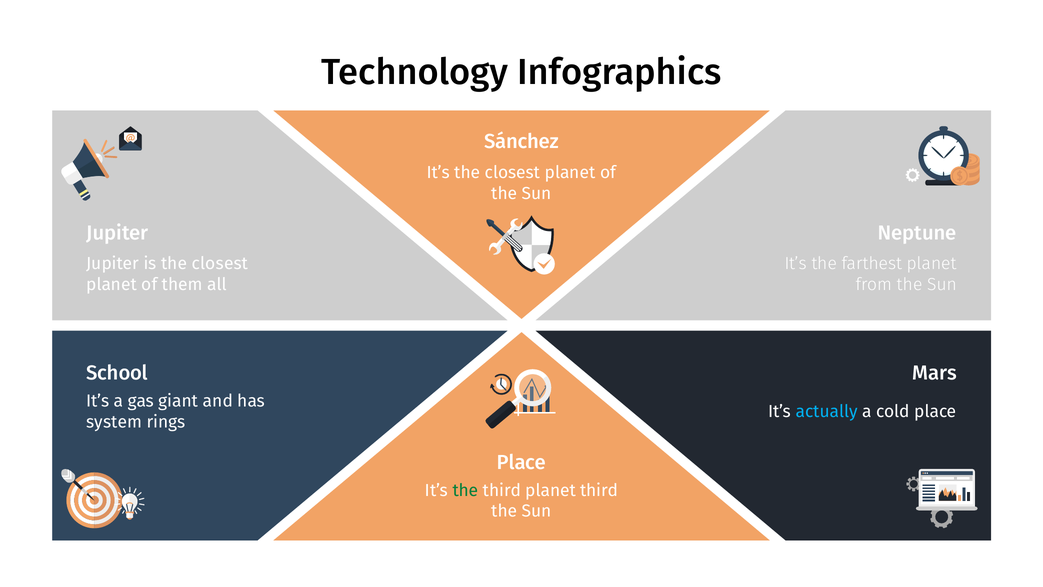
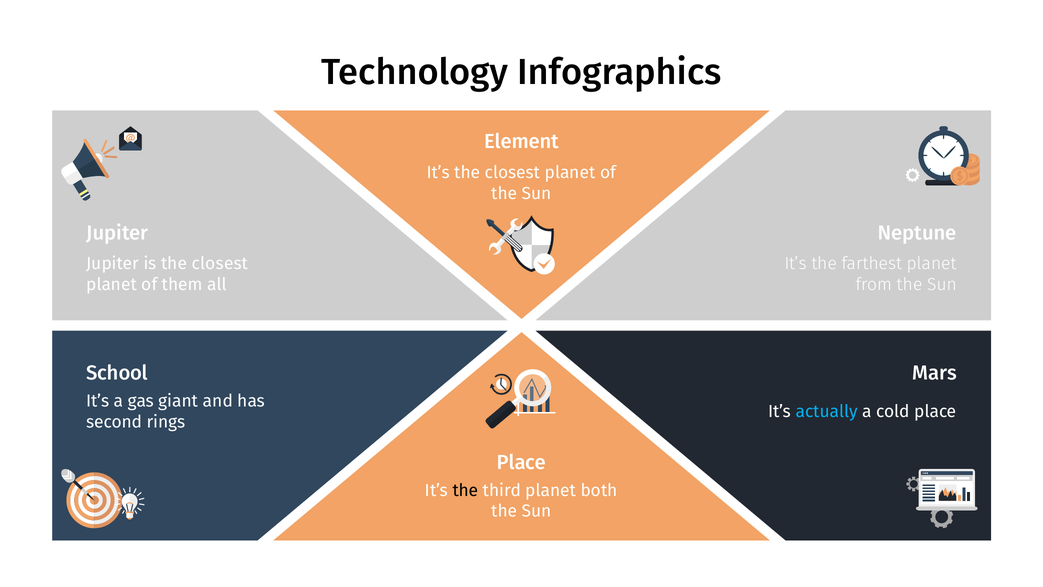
Sánchez: Sánchez -> Element
system: system -> second
the at (465, 490) colour: green -> black
planet third: third -> both
